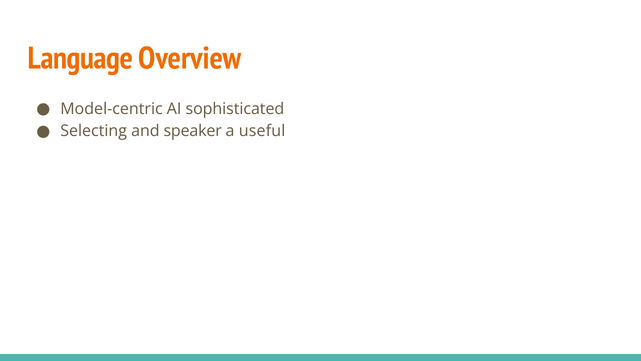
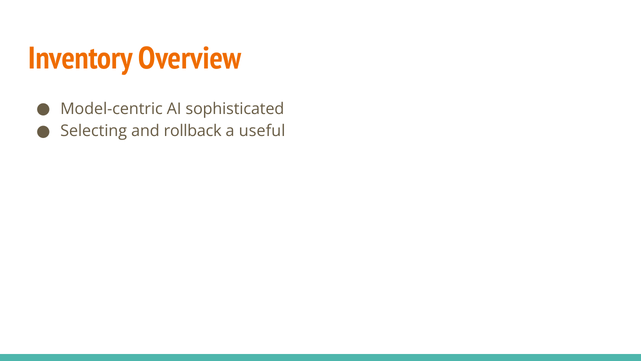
Language: Language -> Inventory
speaker: speaker -> rollback
